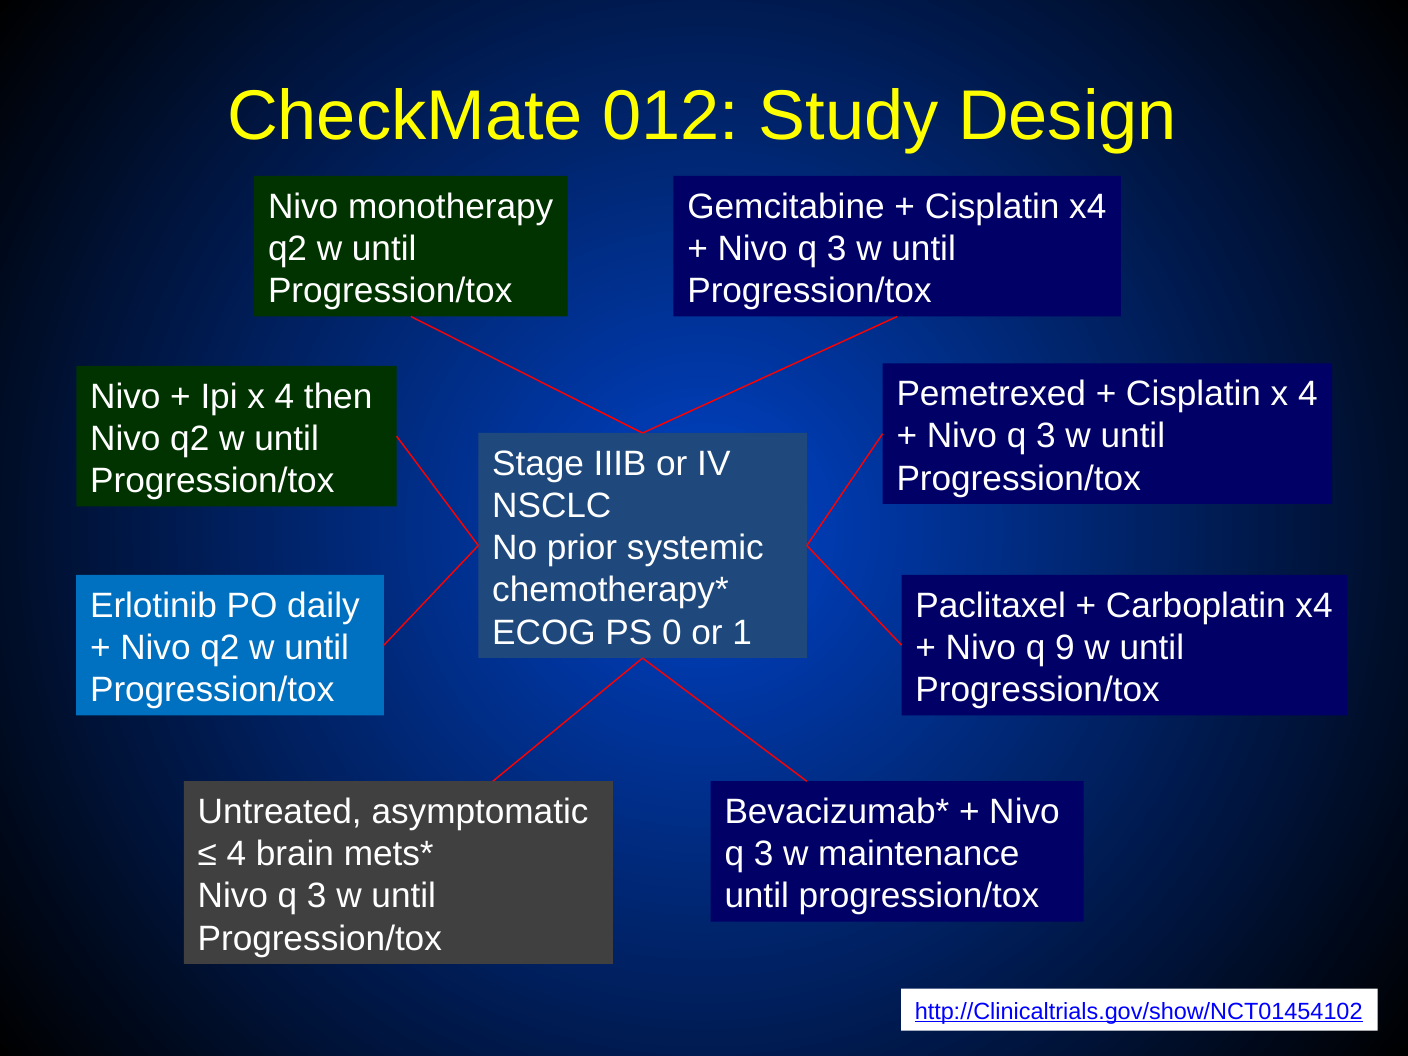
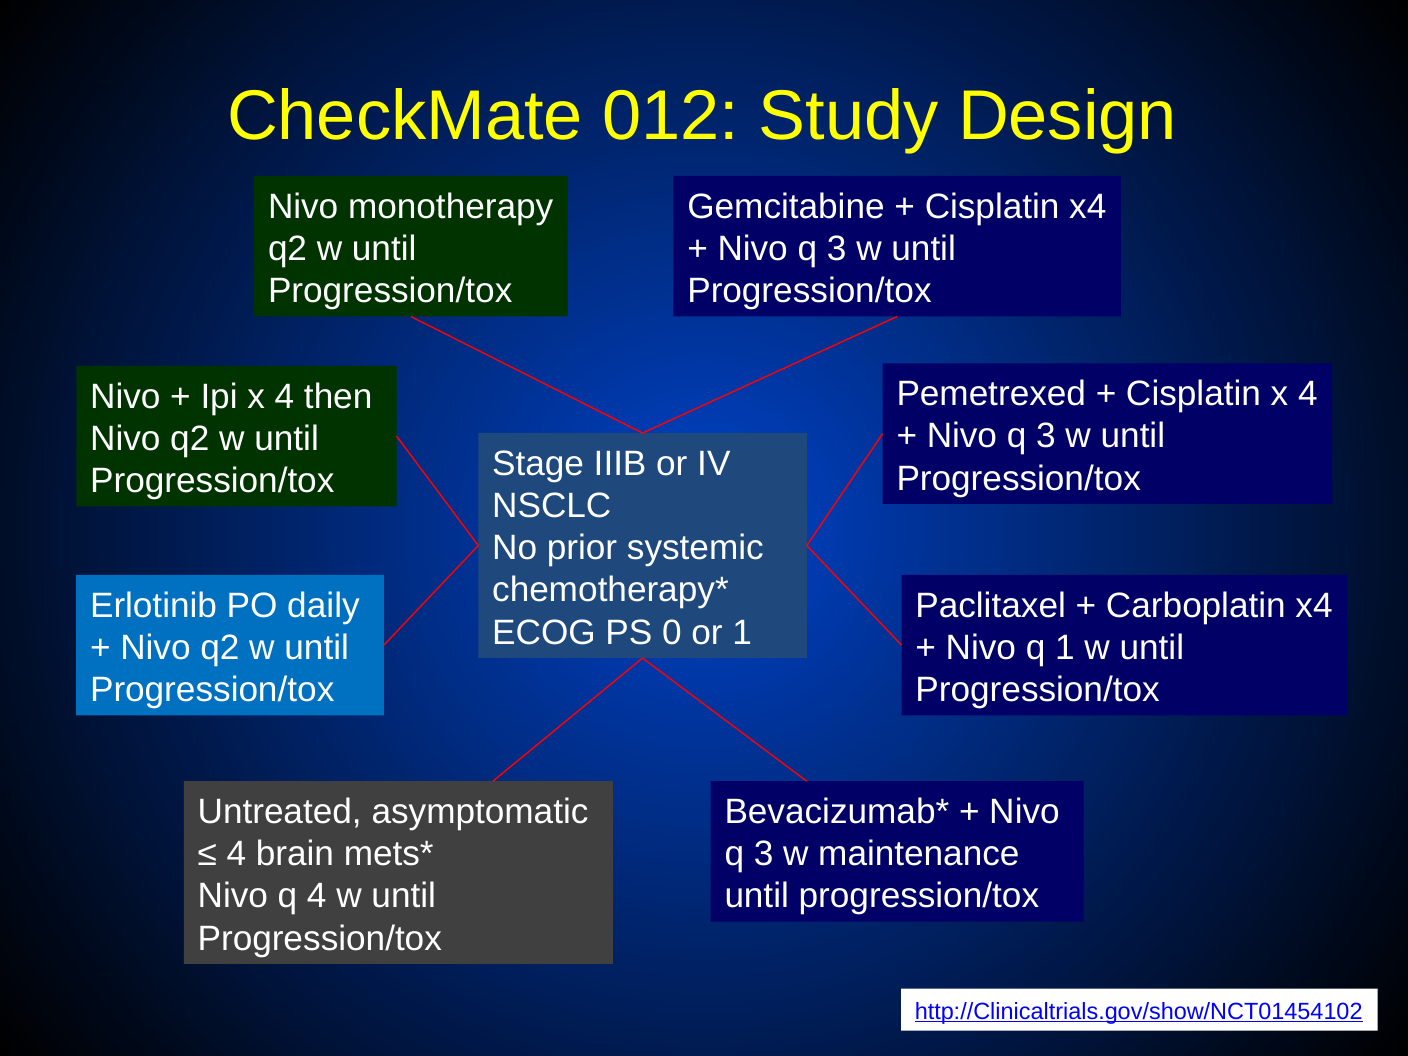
q 9: 9 -> 1
3 at (317, 896): 3 -> 4
